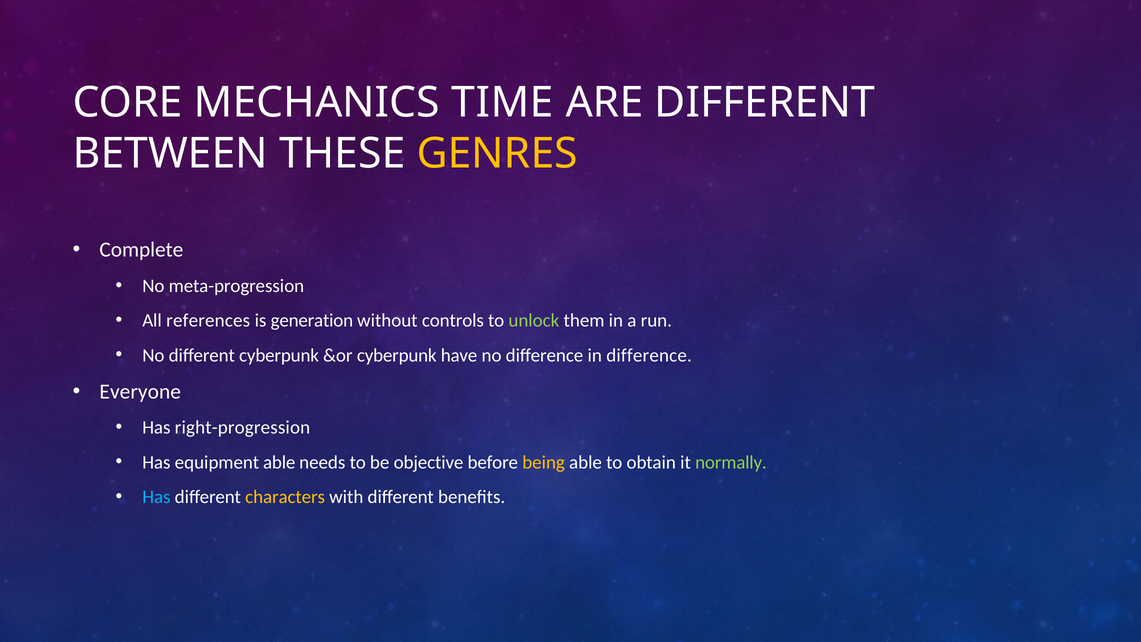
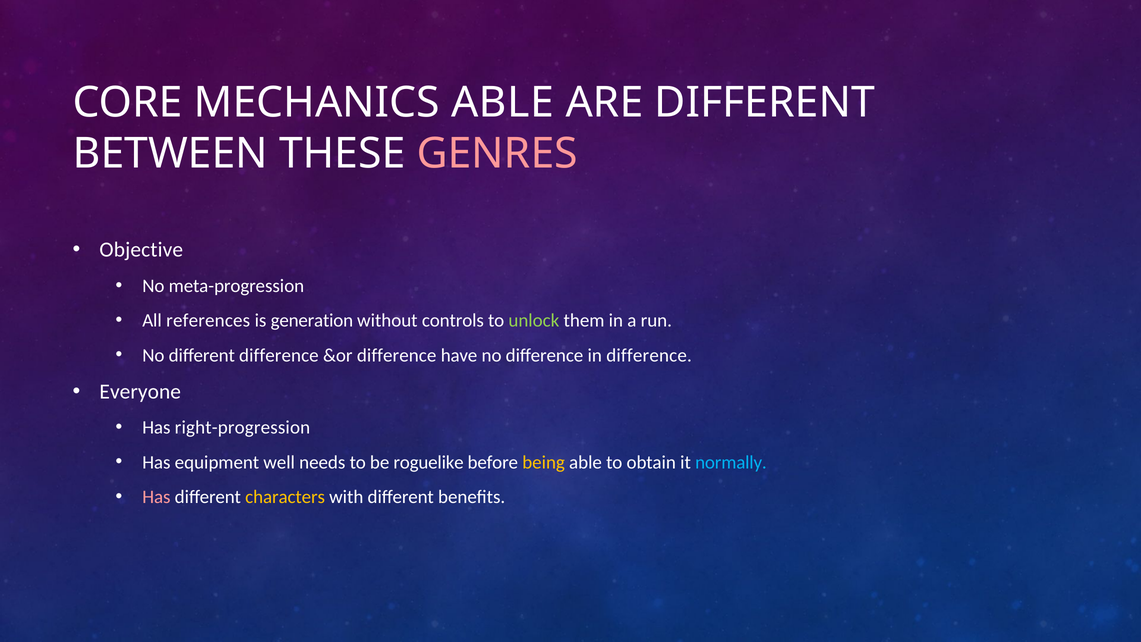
MECHANICS TIME: TIME -> ABLE
GENRES colour: yellow -> pink
Complete: Complete -> Objective
different cyberpunk: cyberpunk -> difference
&or cyberpunk: cyberpunk -> difference
equipment able: able -> well
objective: objective -> roguelike
normally colour: light green -> light blue
Has at (156, 497) colour: light blue -> pink
